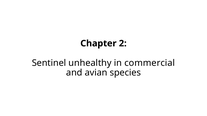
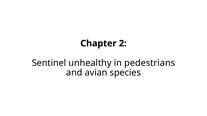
commercial: commercial -> pedestrians
